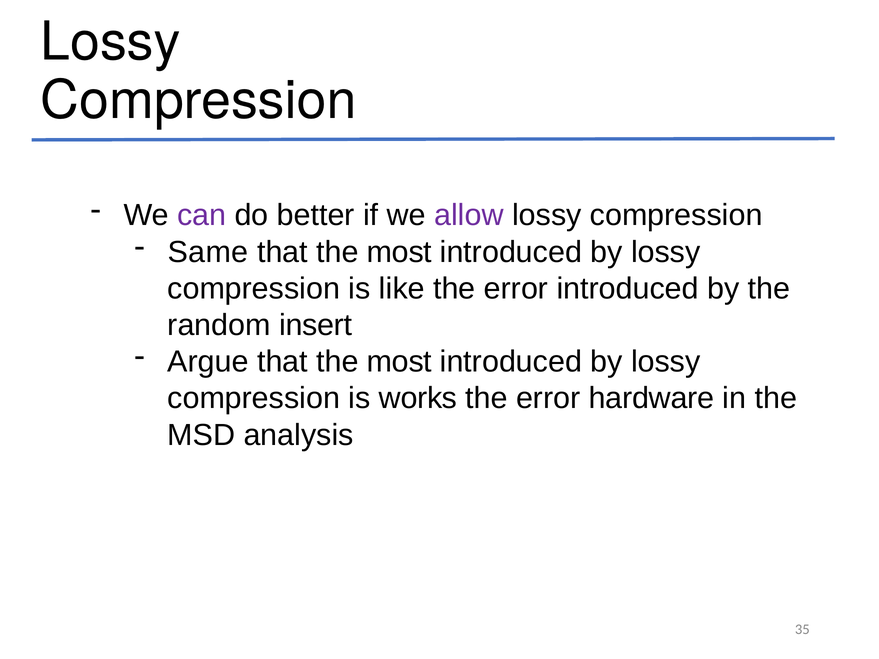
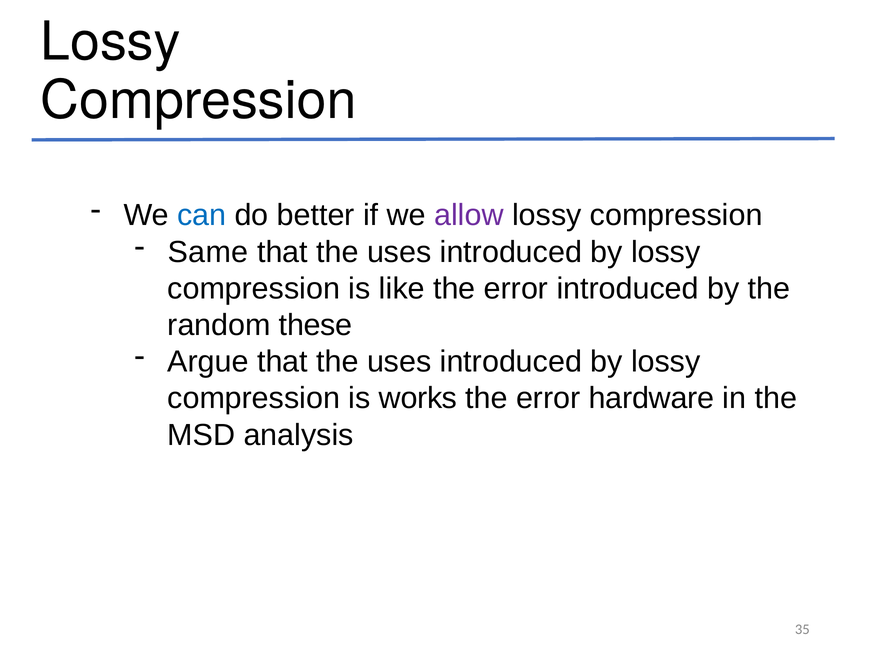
can colour: purple -> blue
most at (399, 252): most -> uses
insert: insert -> these
Argue that the most: most -> uses
